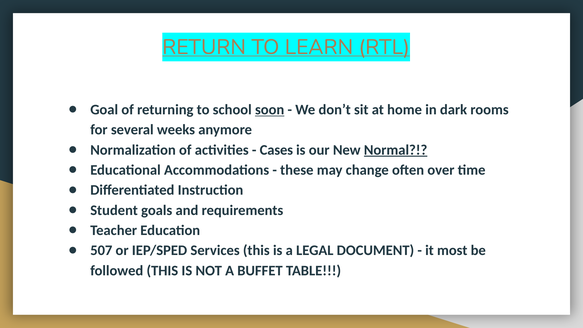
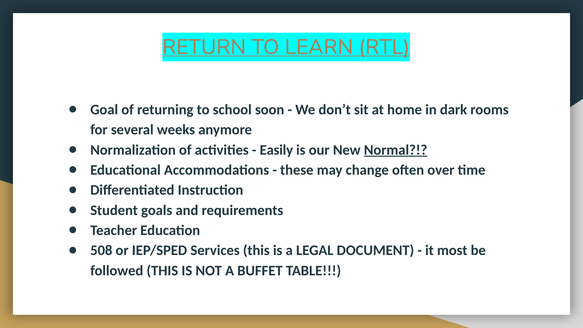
soon underline: present -> none
Cases: Cases -> Easily
507: 507 -> 508
